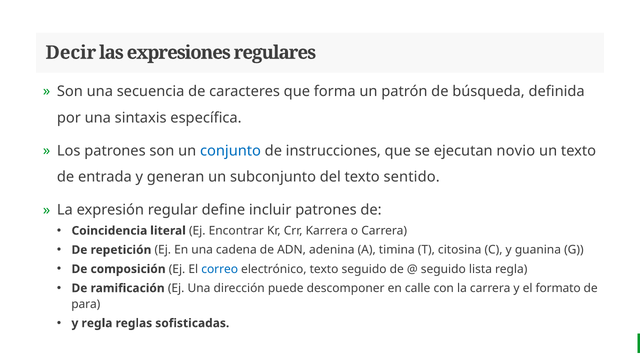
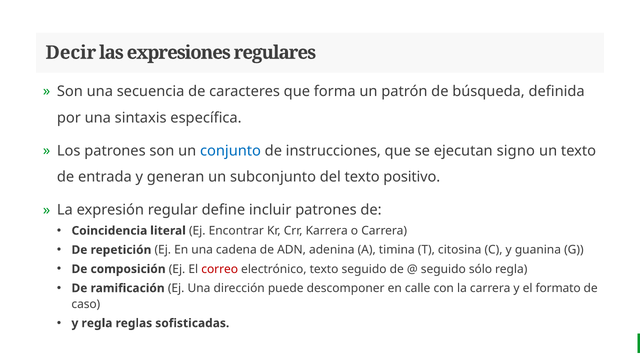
novio: novio -> signo
sentido: sentido -> positivo
correo colour: blue -> red
lista: lista -> sólo
para: para -> caso
